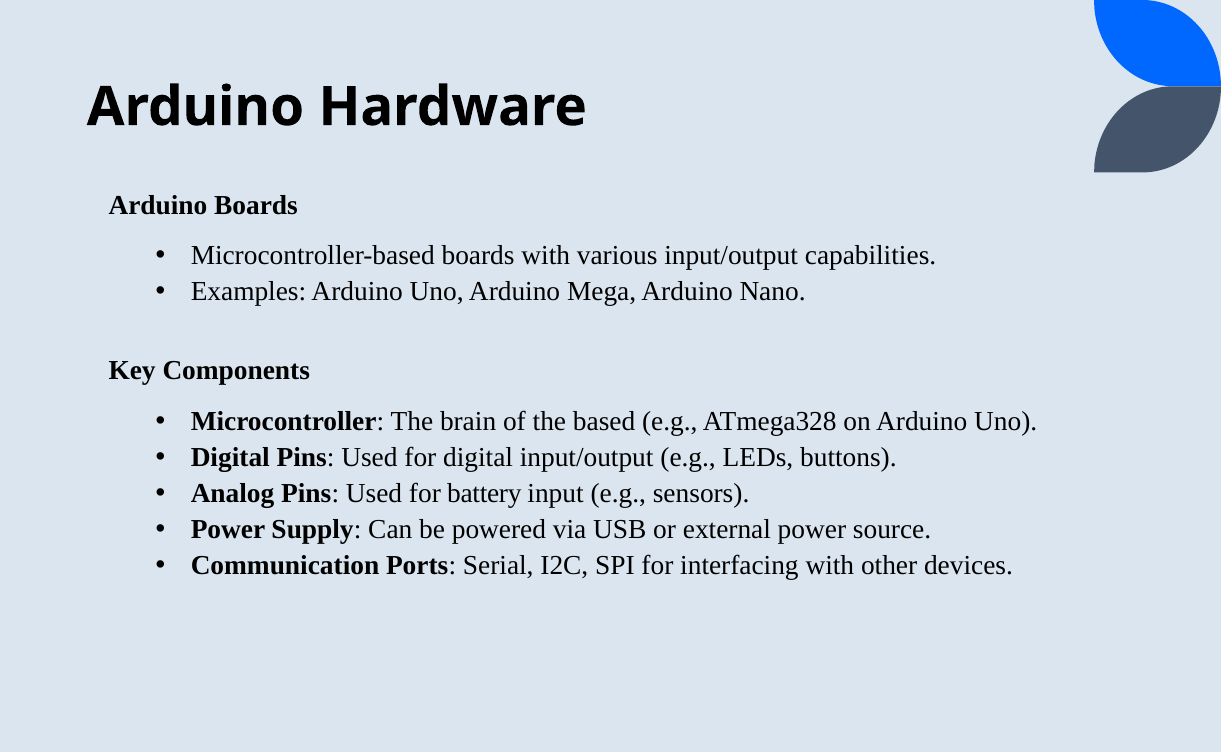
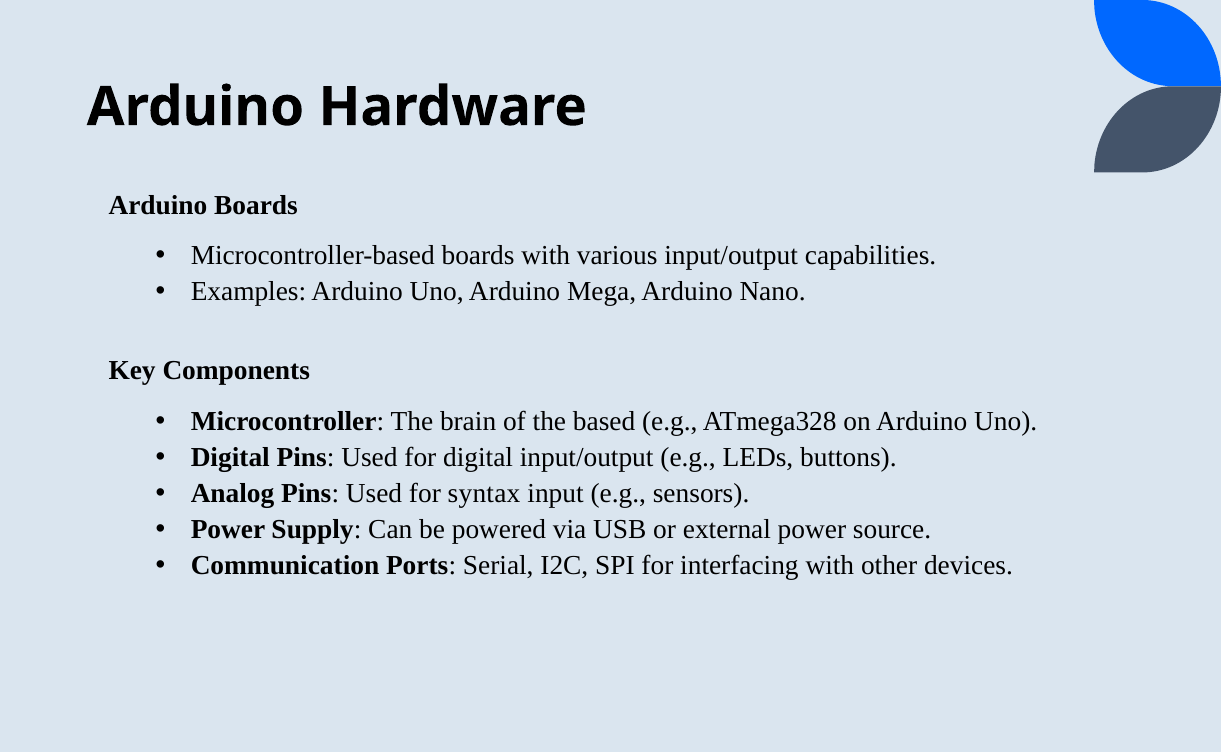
battery: battery -> syntax
